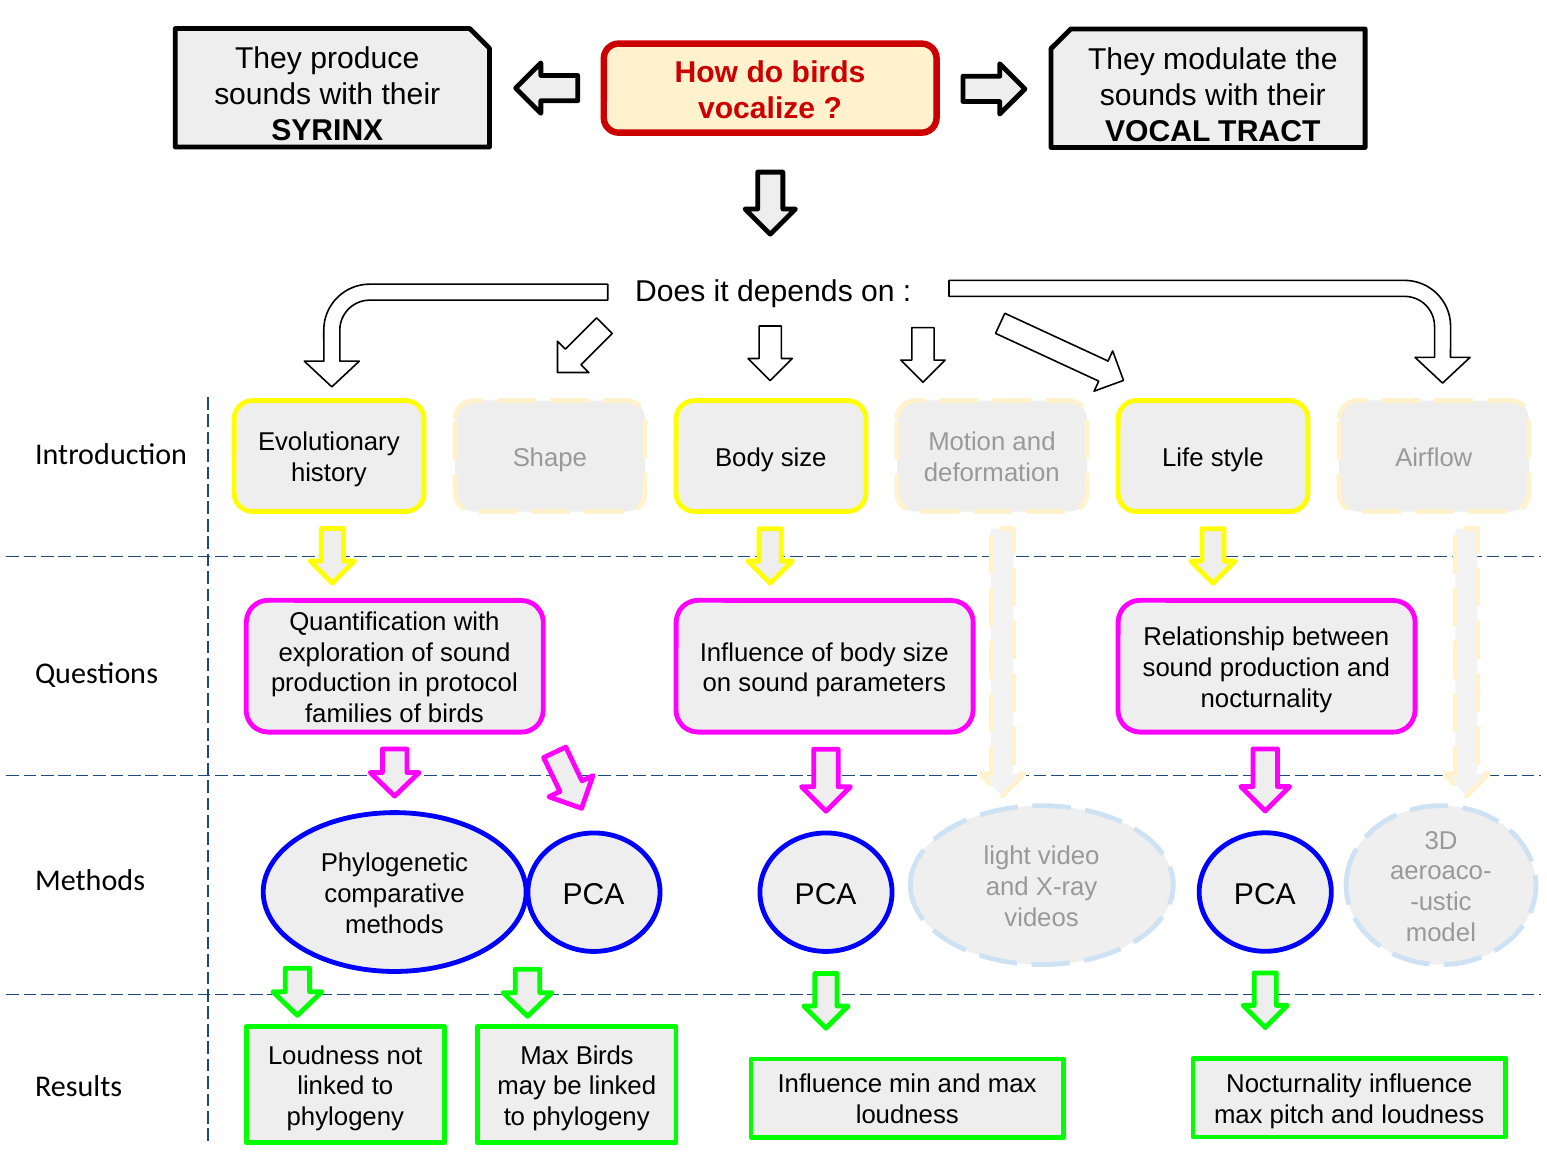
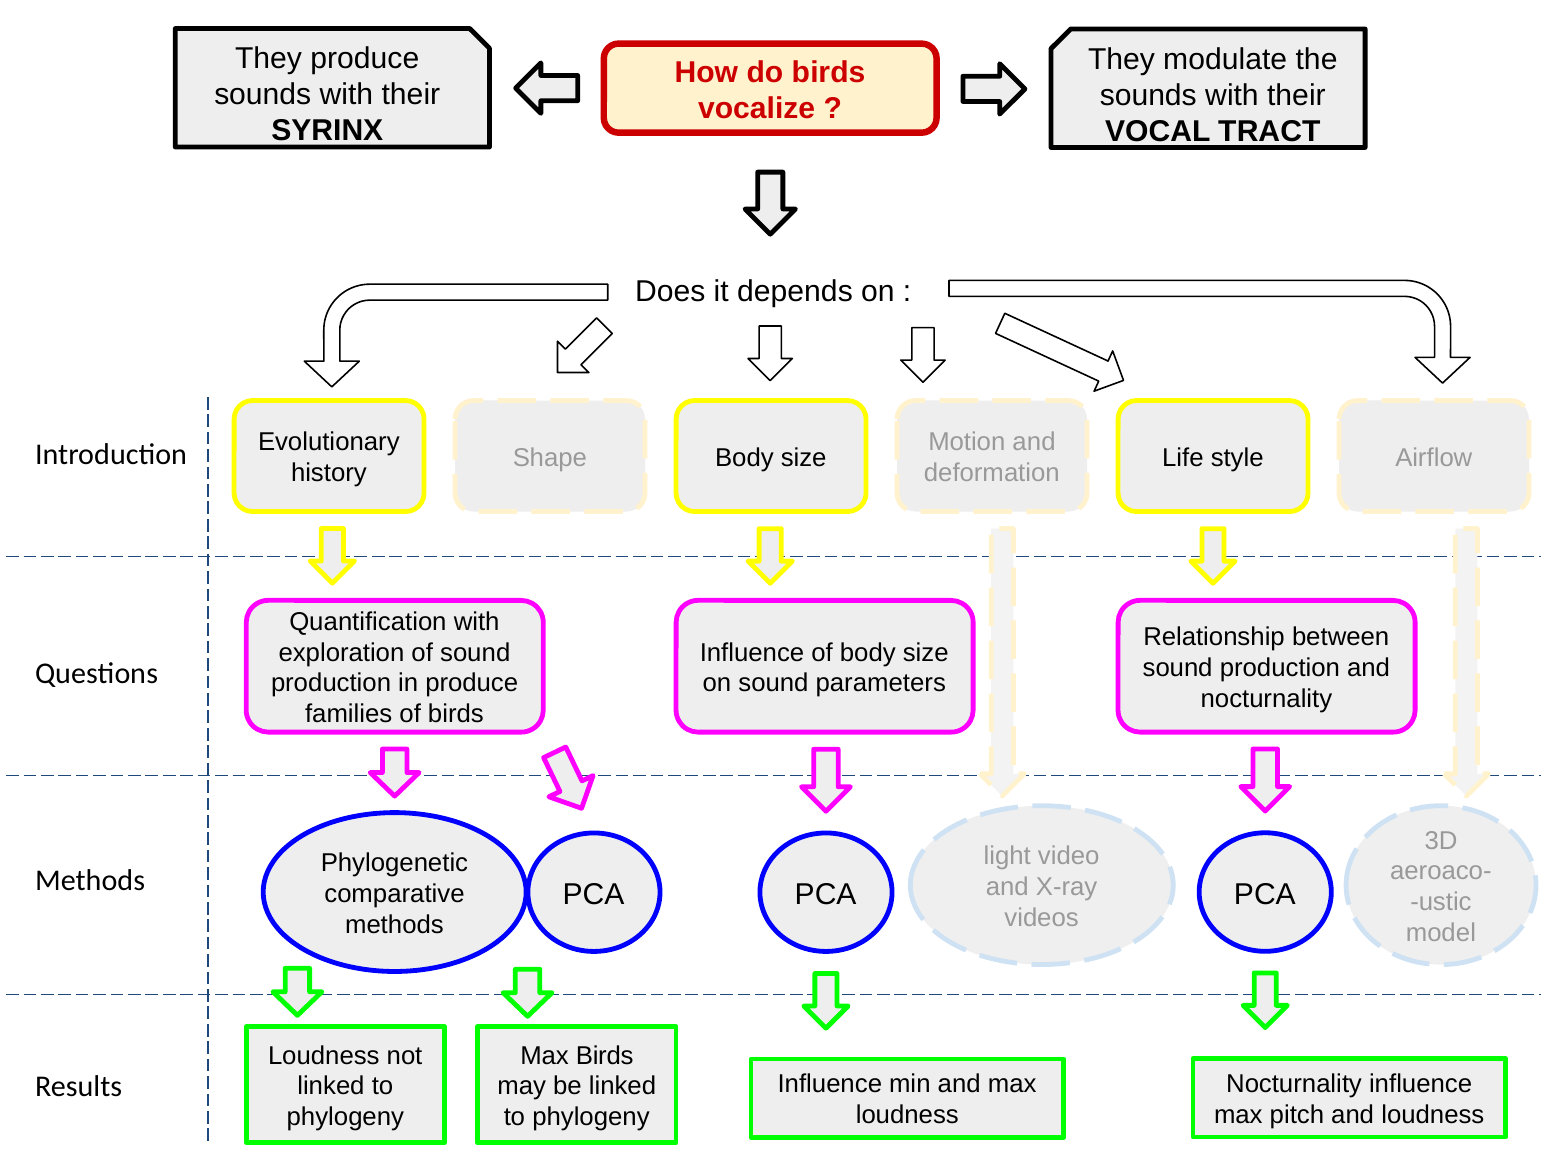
in protocol: protocol -> produce
